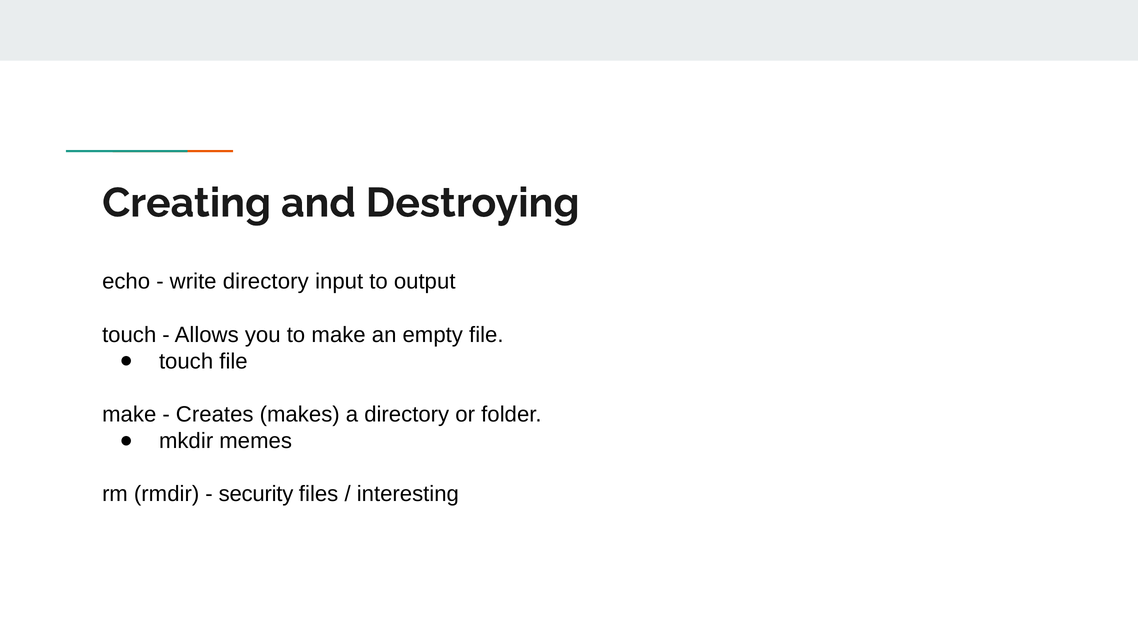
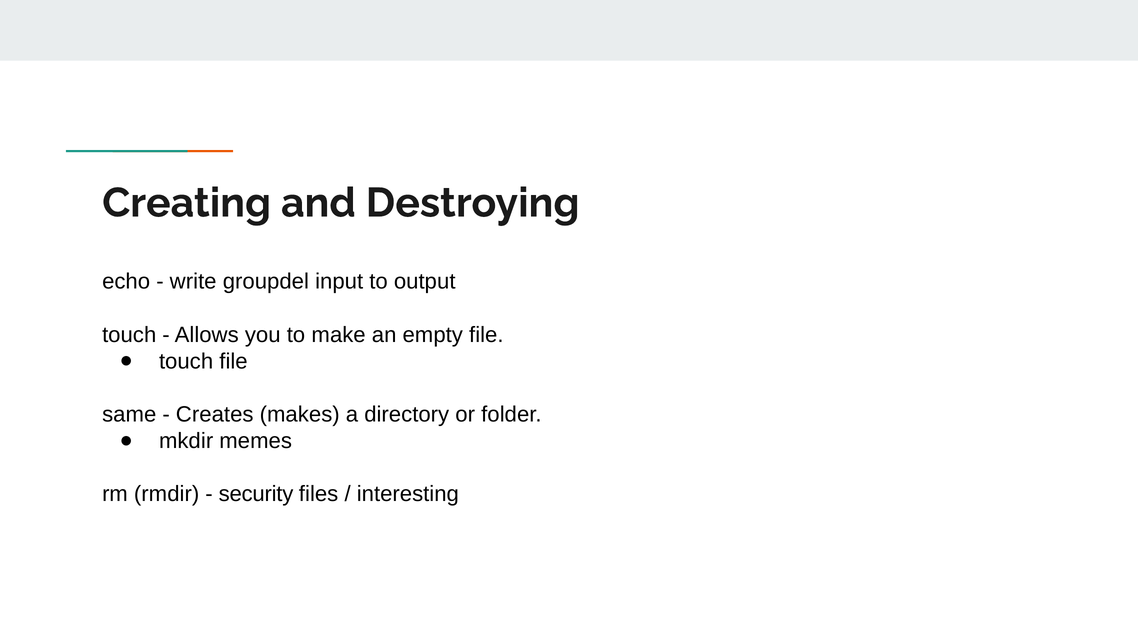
write directory: directory -> groupdel
make at (129, 415): make -> same
